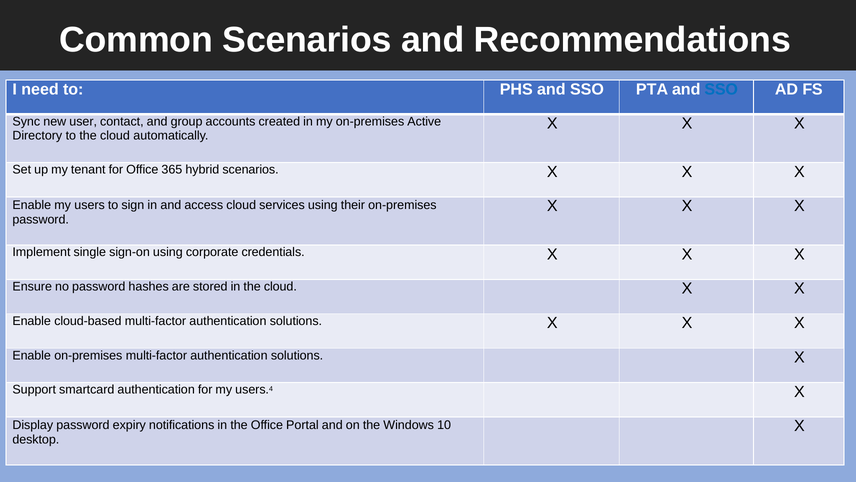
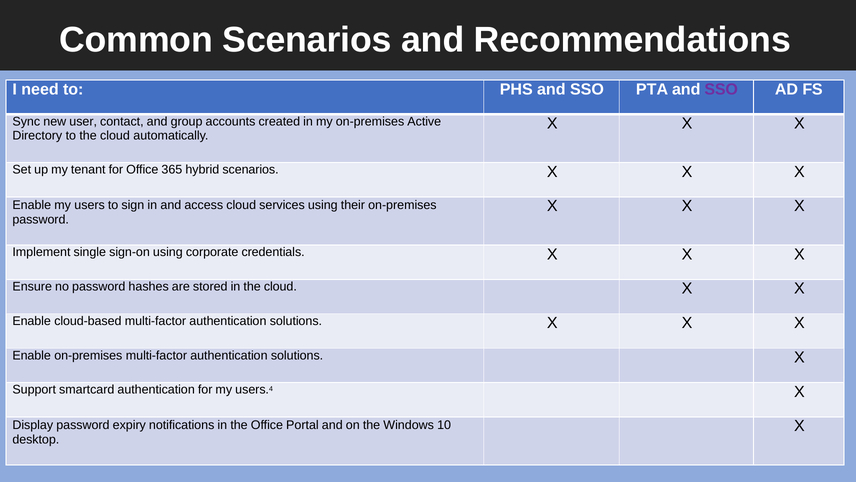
SSO at (721, 89) colour: blue -> purple
